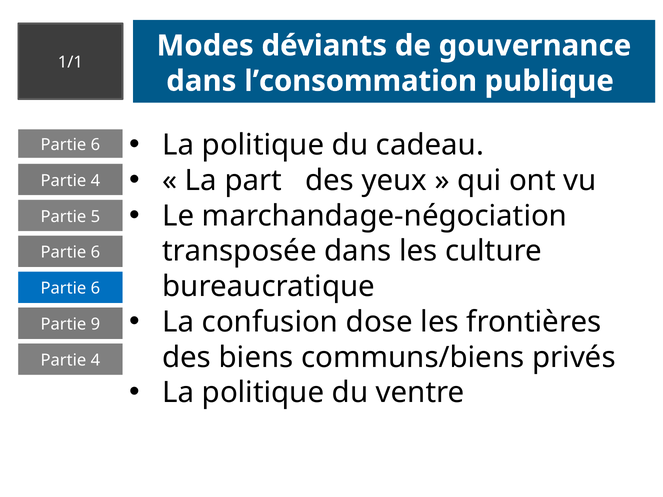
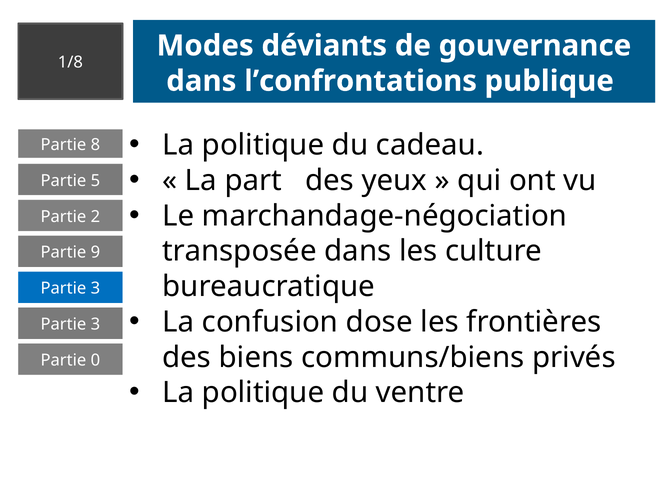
1/1: 1/1 -> 1/8
l’consommation: l’consommation -> l’confrontations
6 at (95, 145): 6 -> 8
4 at (95, 181): 4 -> 5
5: 5 -> 2
6 at (95, 253): 6 -> 9
6 at (95, 289): 6 -> 3
9 at (95, 325): 9 -> 3
4 at (95, 361): 4 -> 0
